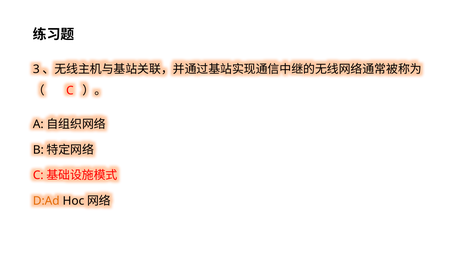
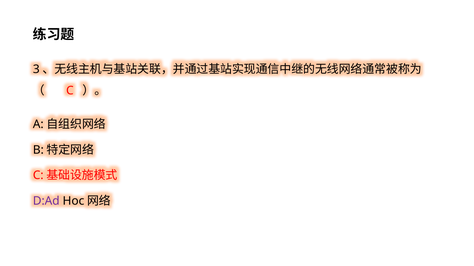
D:Ad colour: orange -> purple
